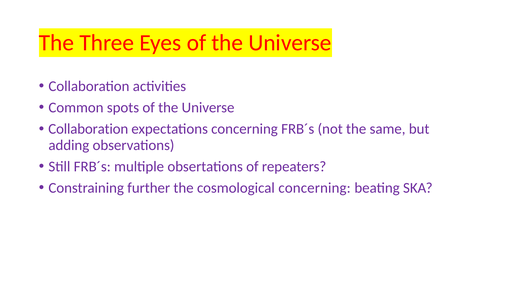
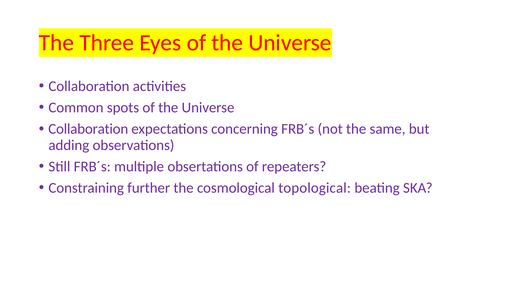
cosmological concerning: concerning -> topological
